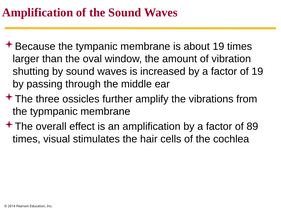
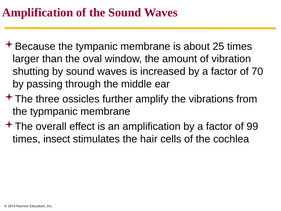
about 19: 19 -> 25
of 19: 19 -> 70
89: 89 -> 99
visual: visual -> insect
